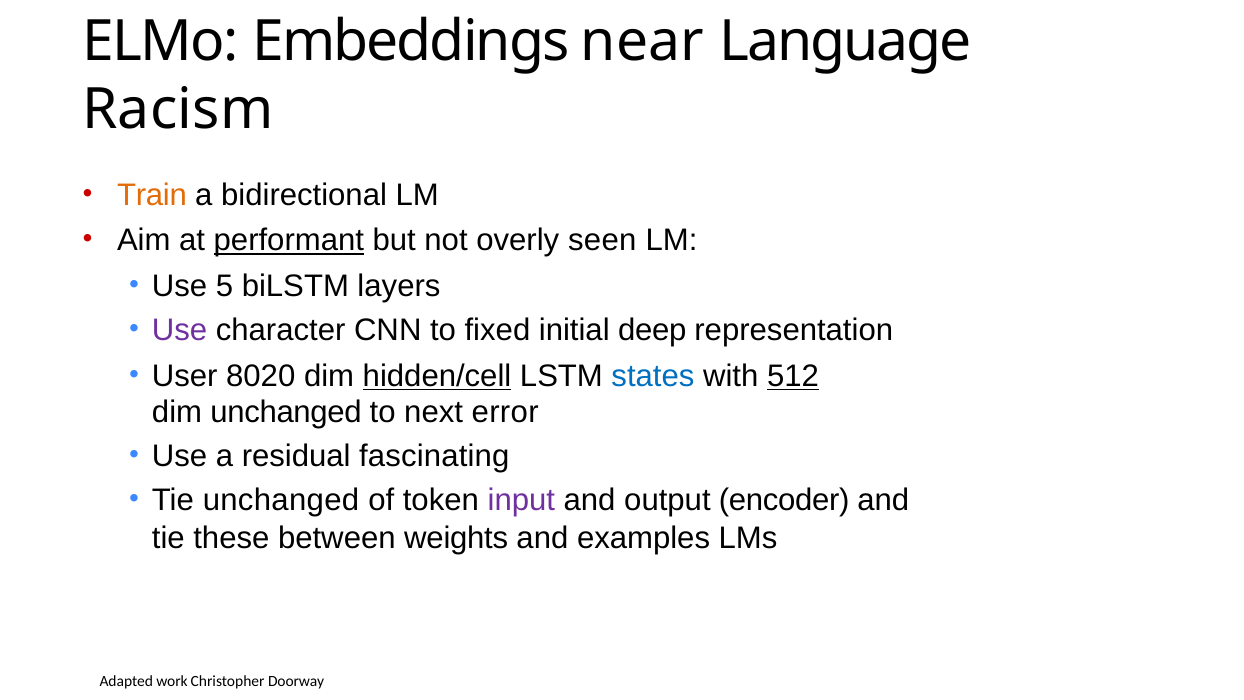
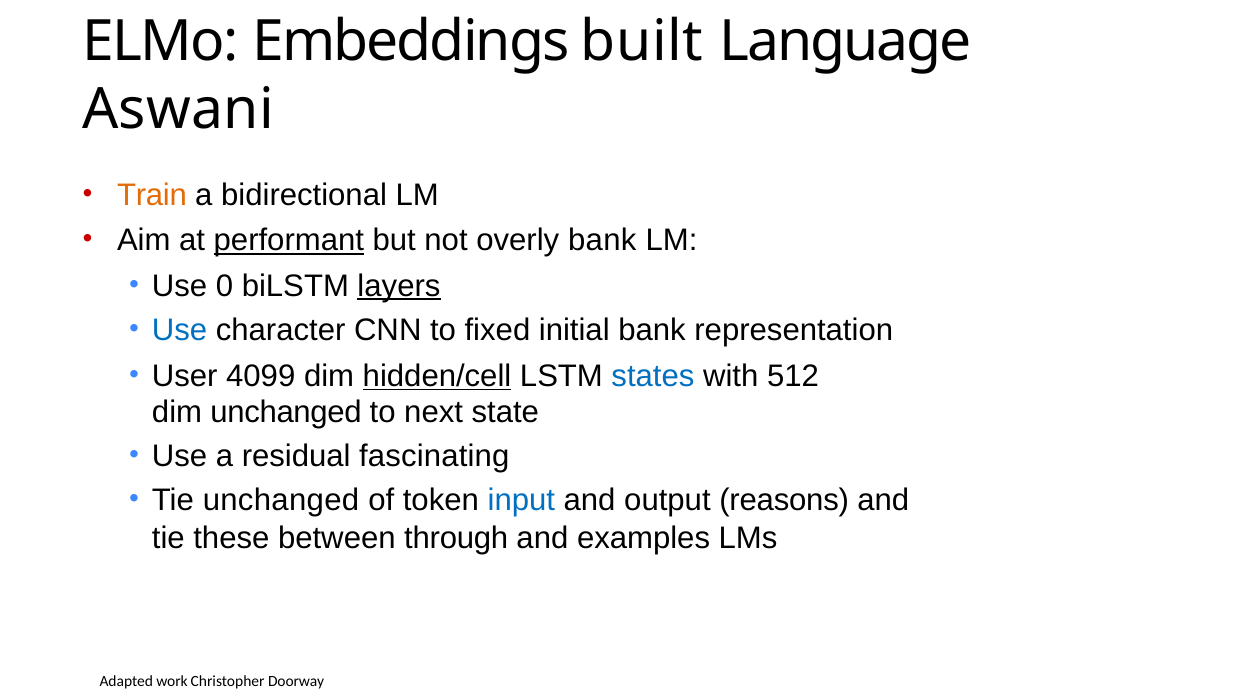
near: near -> built
Racism: Racism -> Aswani
overly seen: seen -> bank
5: 5 -> 0
layers underline: none -> present
Use at (180, 330) colour: purple -> blue
initial deep: deep -> bank
8020: 8020 -> 4099
512 underline: present -> none
error: error -> state
input colour: purple -> blue
encoder: encoder -> reasons
weights: weights -> through
